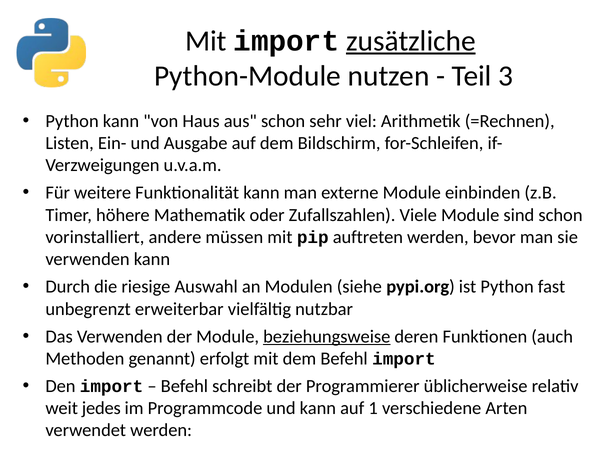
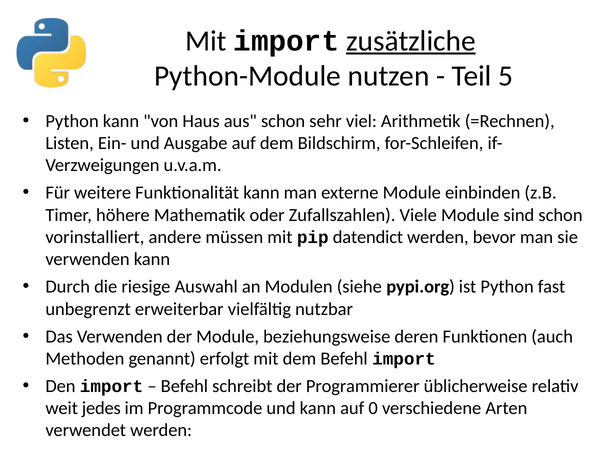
3: 3 -> 5
auftreten: auftreten -> datendict
beziehungsweise underline: present -> none
1: 1 -> 0
